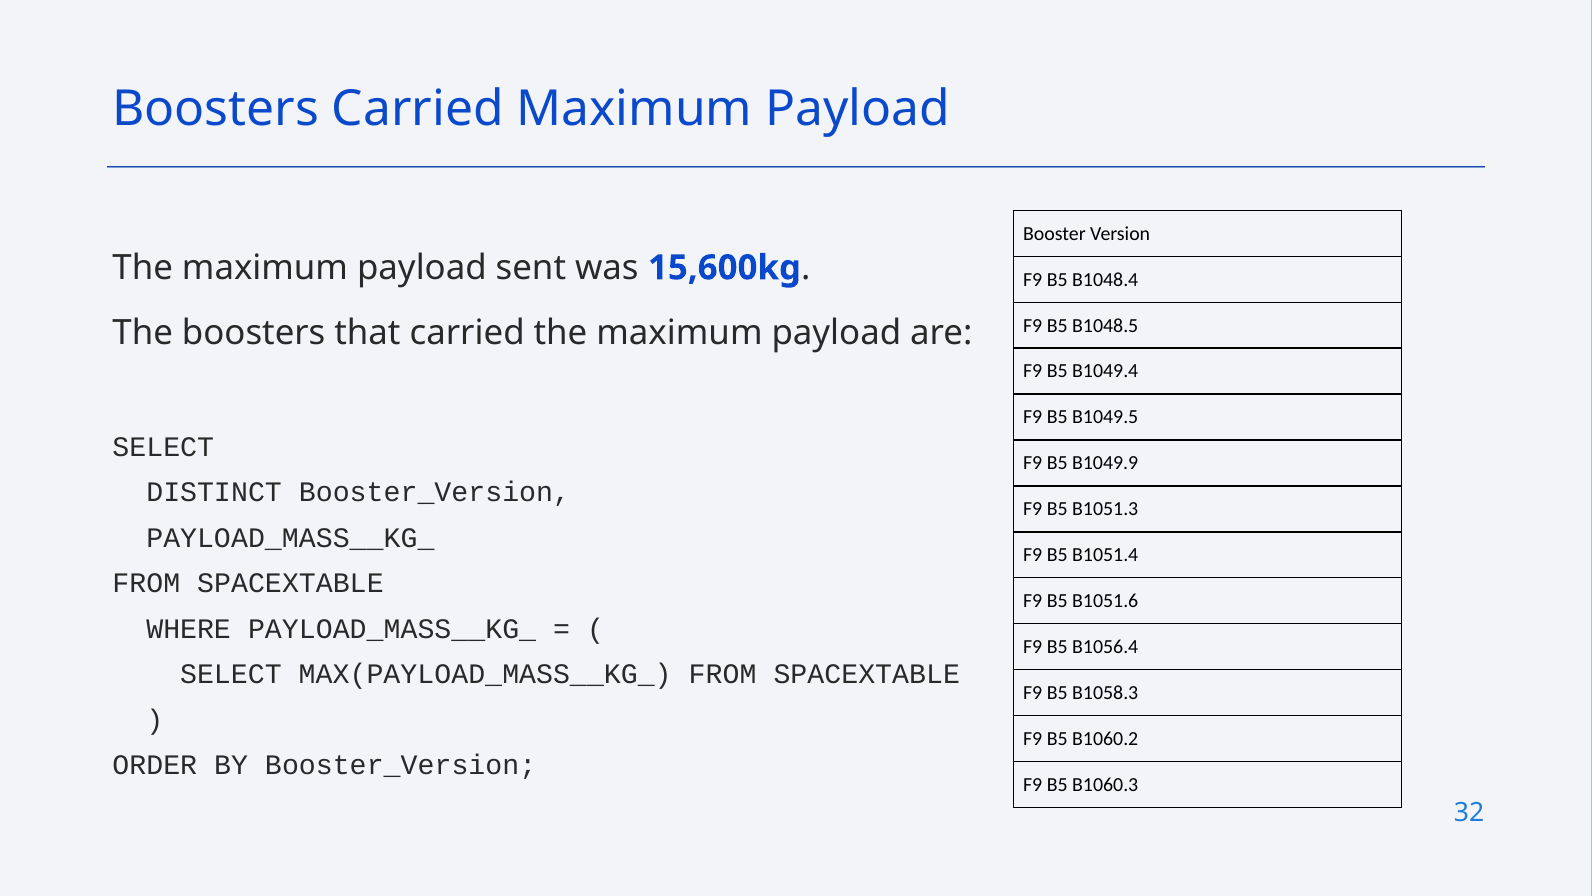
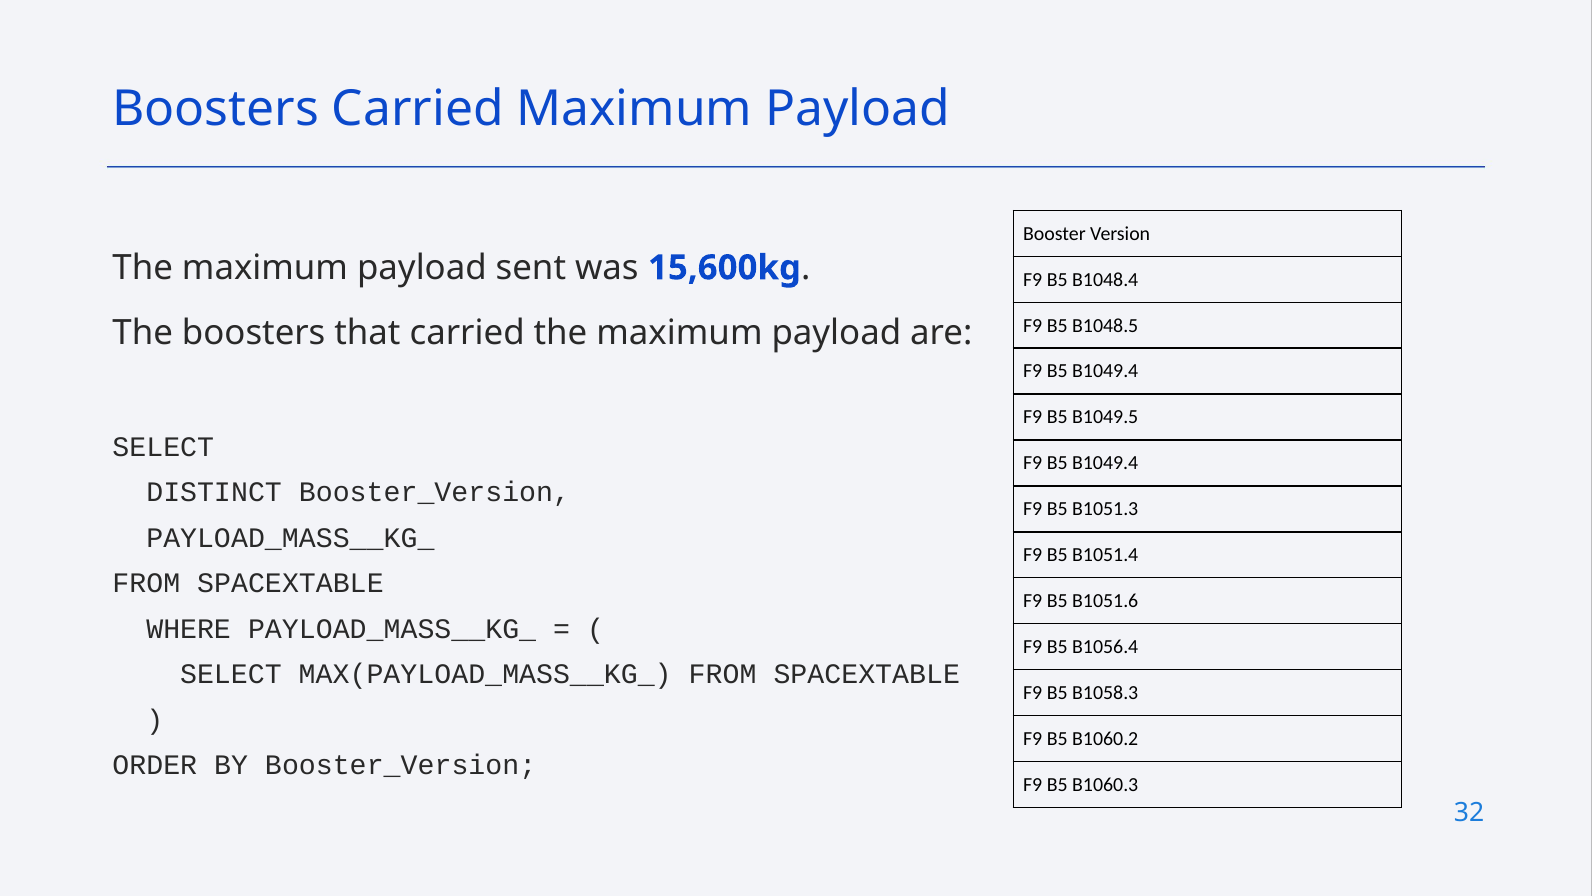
B1049.9 at (1105, 463): B1049.9 -> B1049.4
